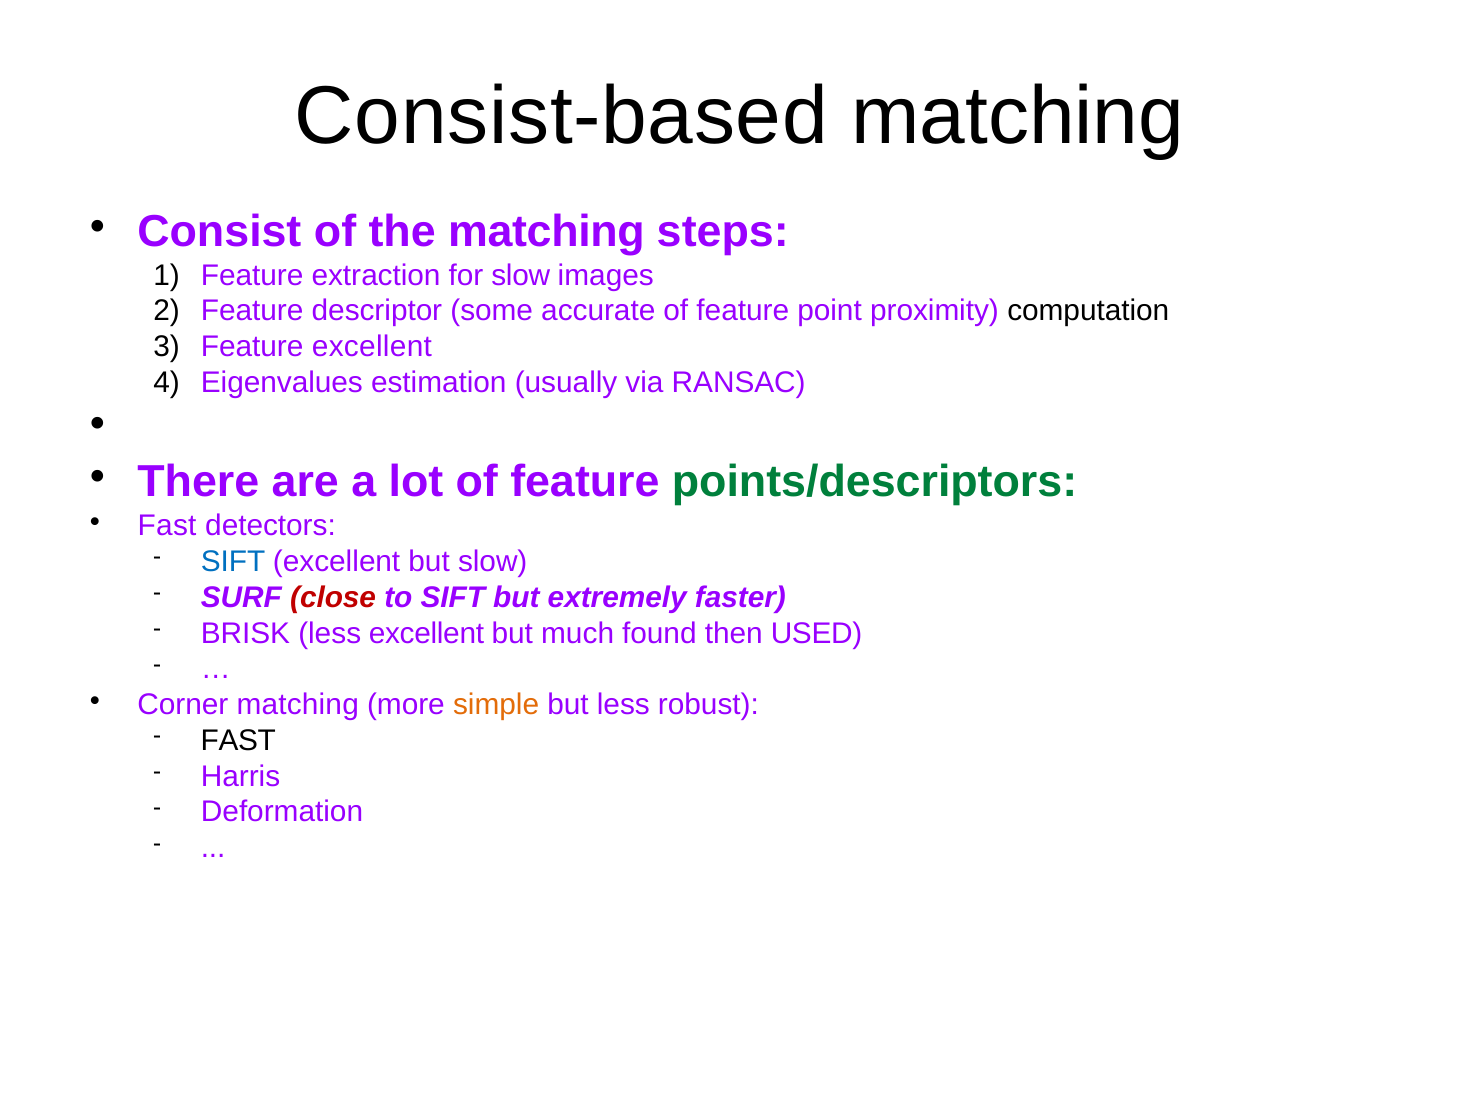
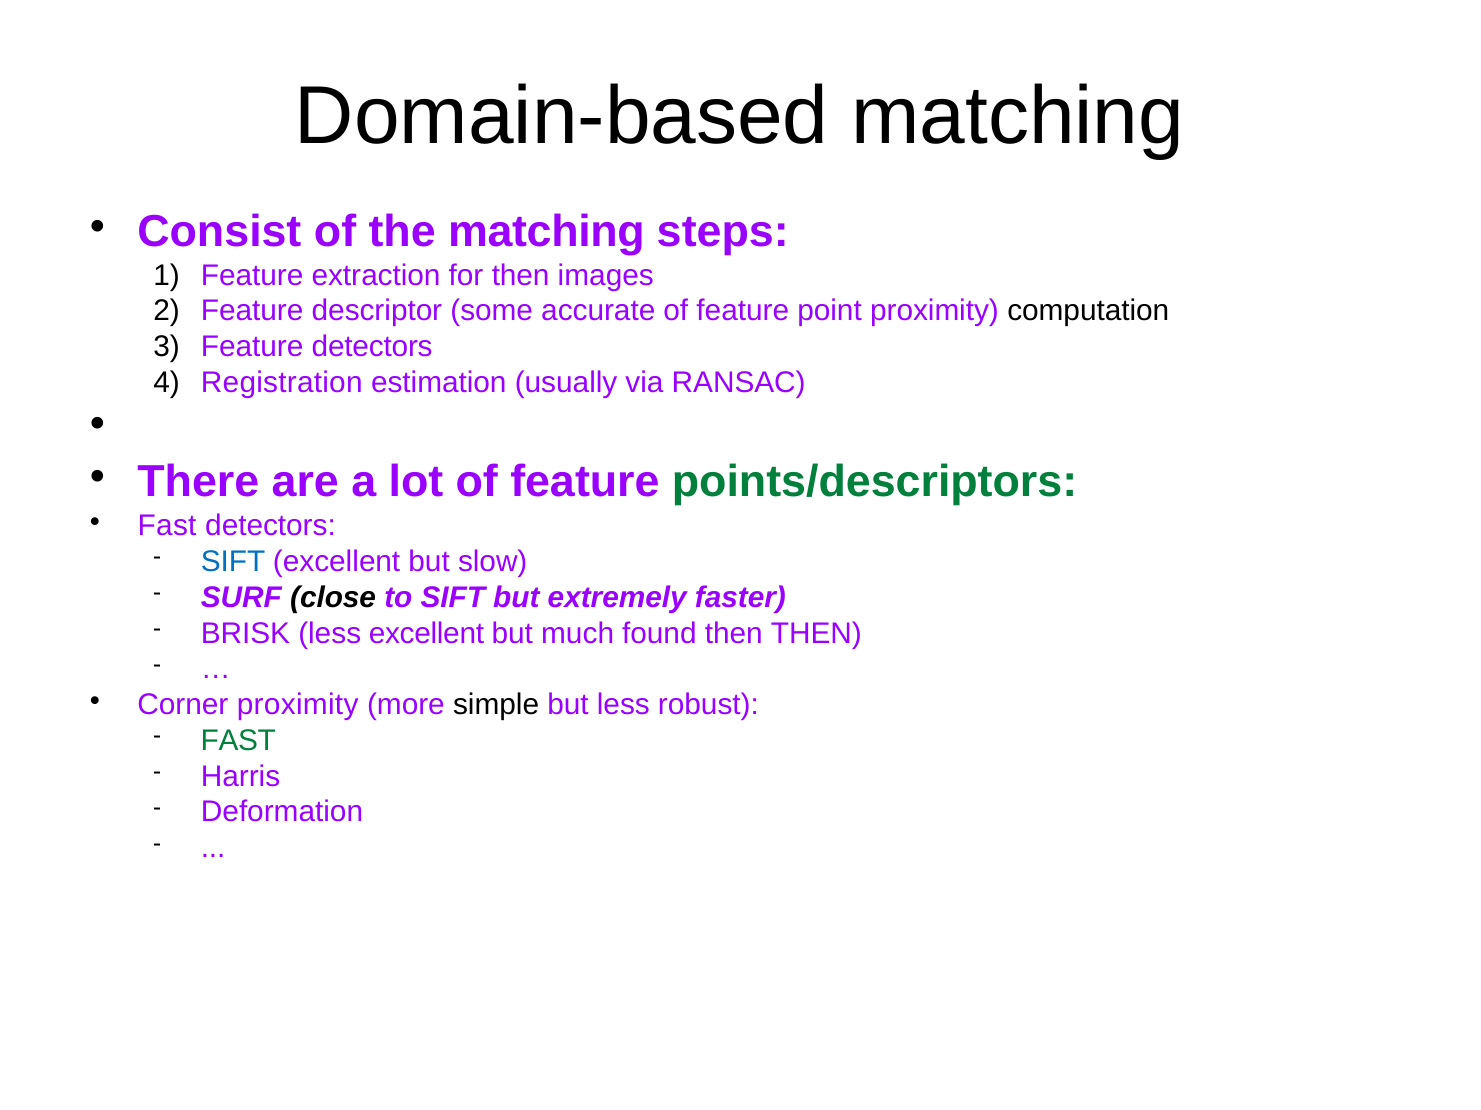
Consist-based: Consist-based -> Domain-based
for slow: slow -> then
Feature excellent: excellent -> detectors
Eigenvalues: Eigenvalues -> Registration
close colour: red -> black
then USED: USED -> THEN
Corner matching: matching -> proximity
simple colour: orange -> black
FAST at (238, 741) colour: black -> green
